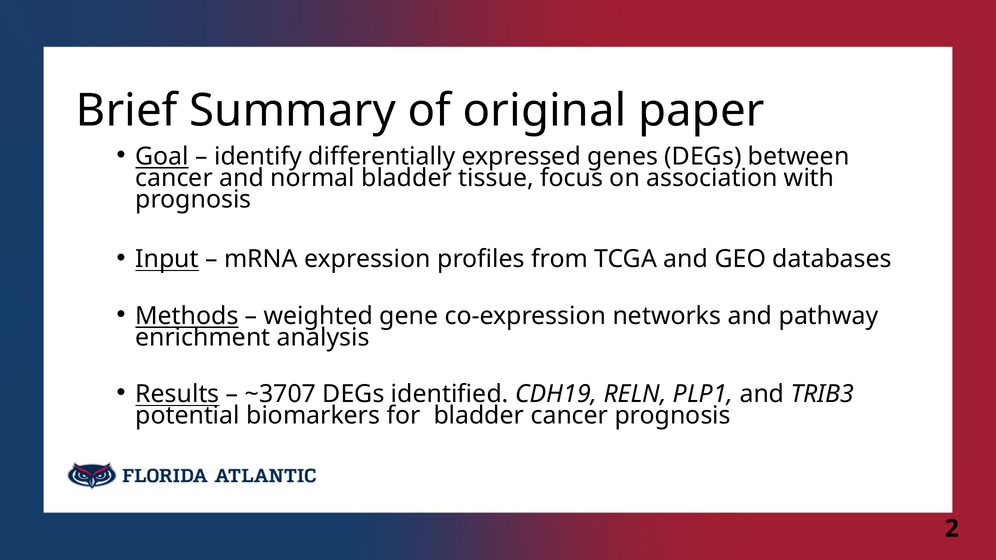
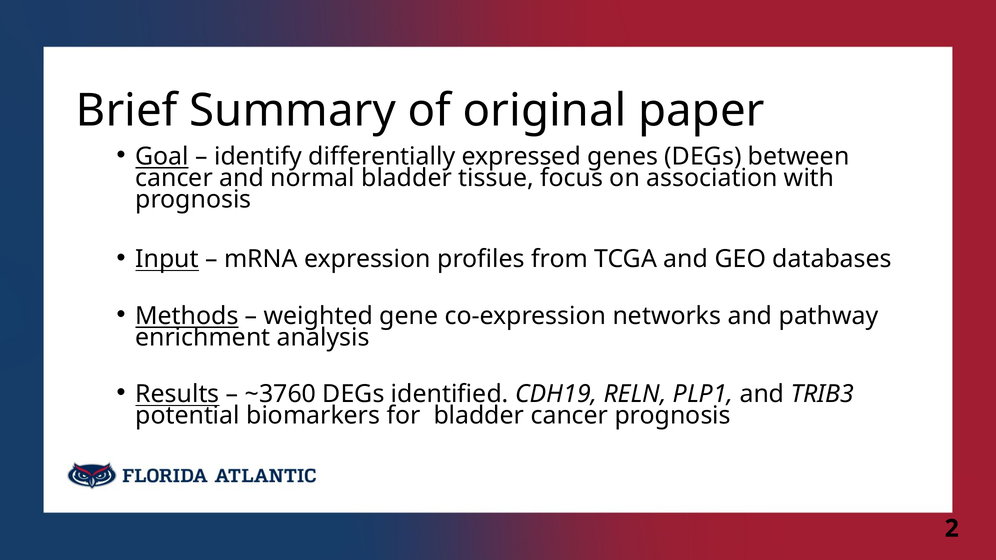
~3707: ~3707 -> ~3760
